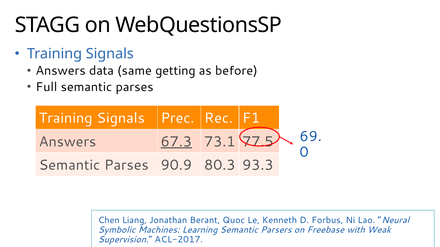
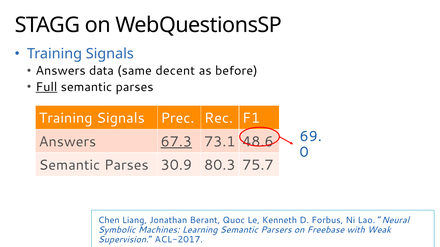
getting: getting -> decent
Full underline: none -> present
77.5: 77.5 -> 48.6
90.9: 90.9 -> 30.9
93.3: 93.3 -> 75.7
